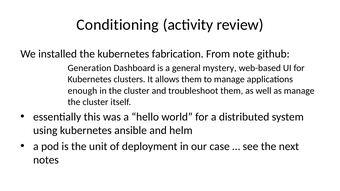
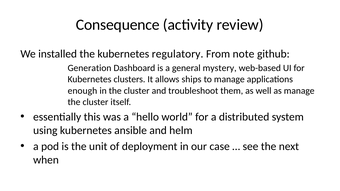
Conditioning: Conditioning -> Consequence
fabrication: fabrication -> regulatory
allows them: them -> ships
notes: notes -> when
